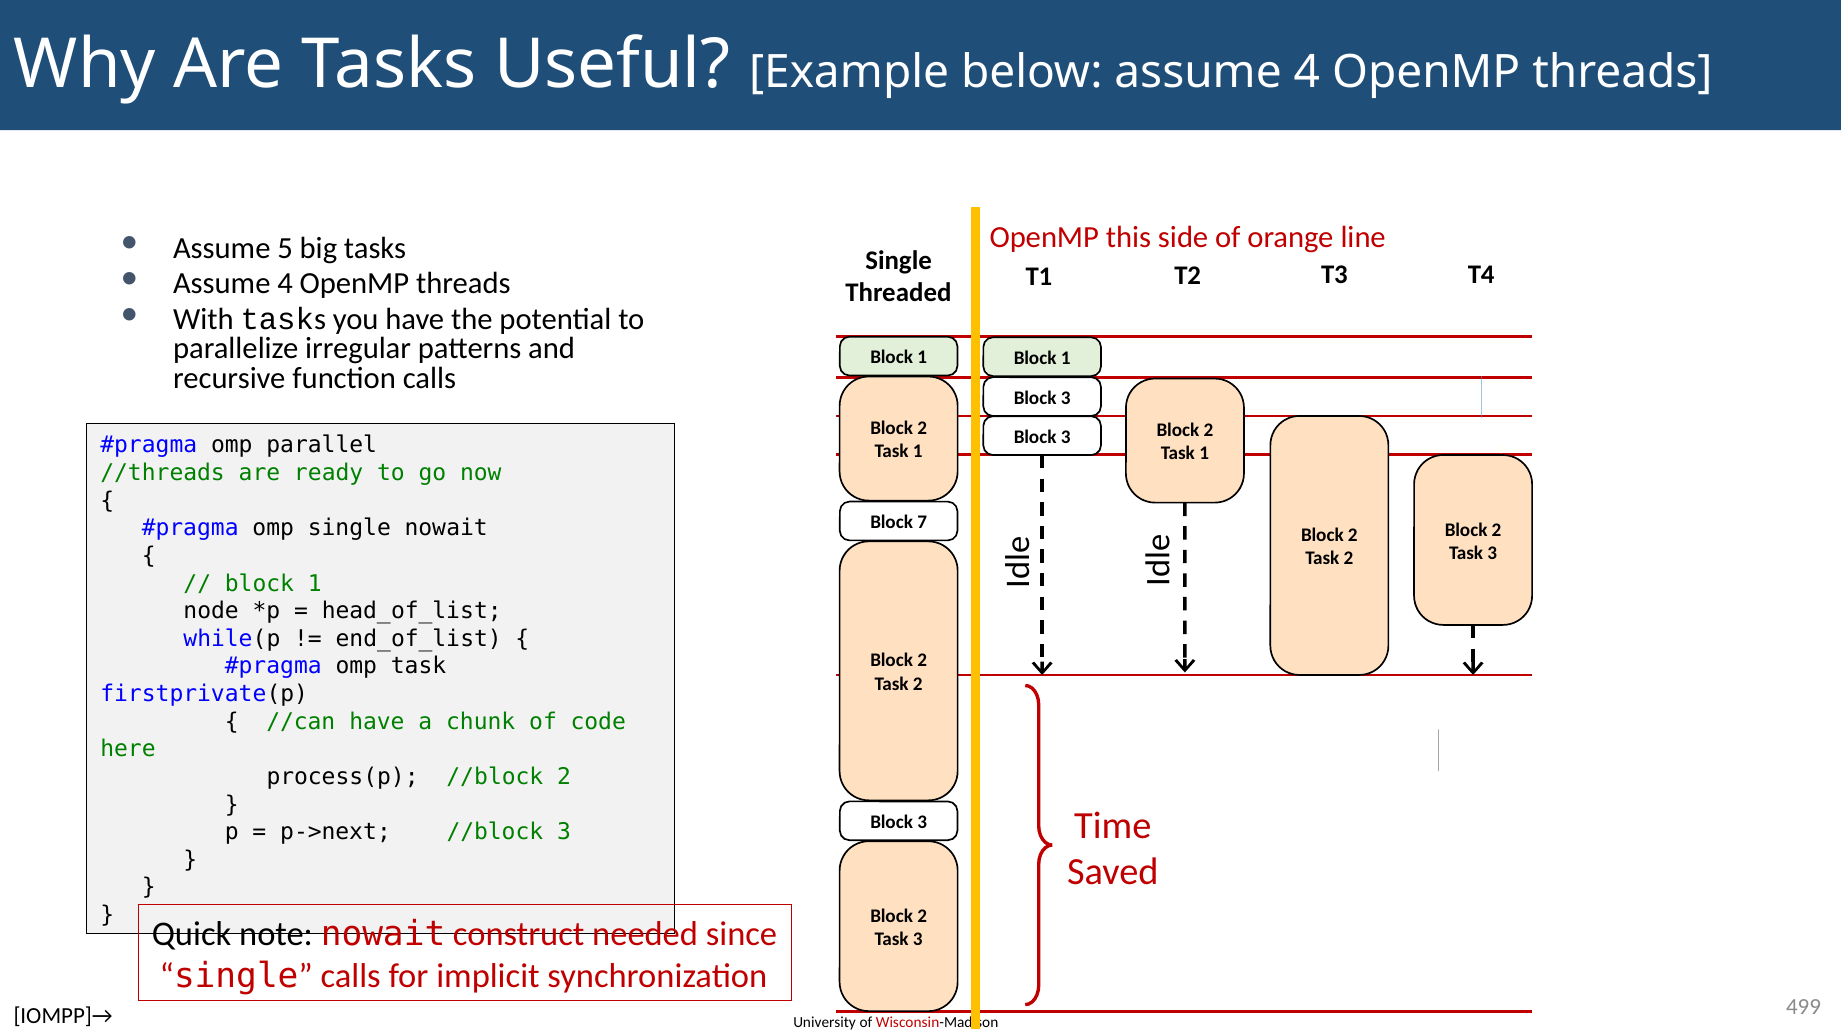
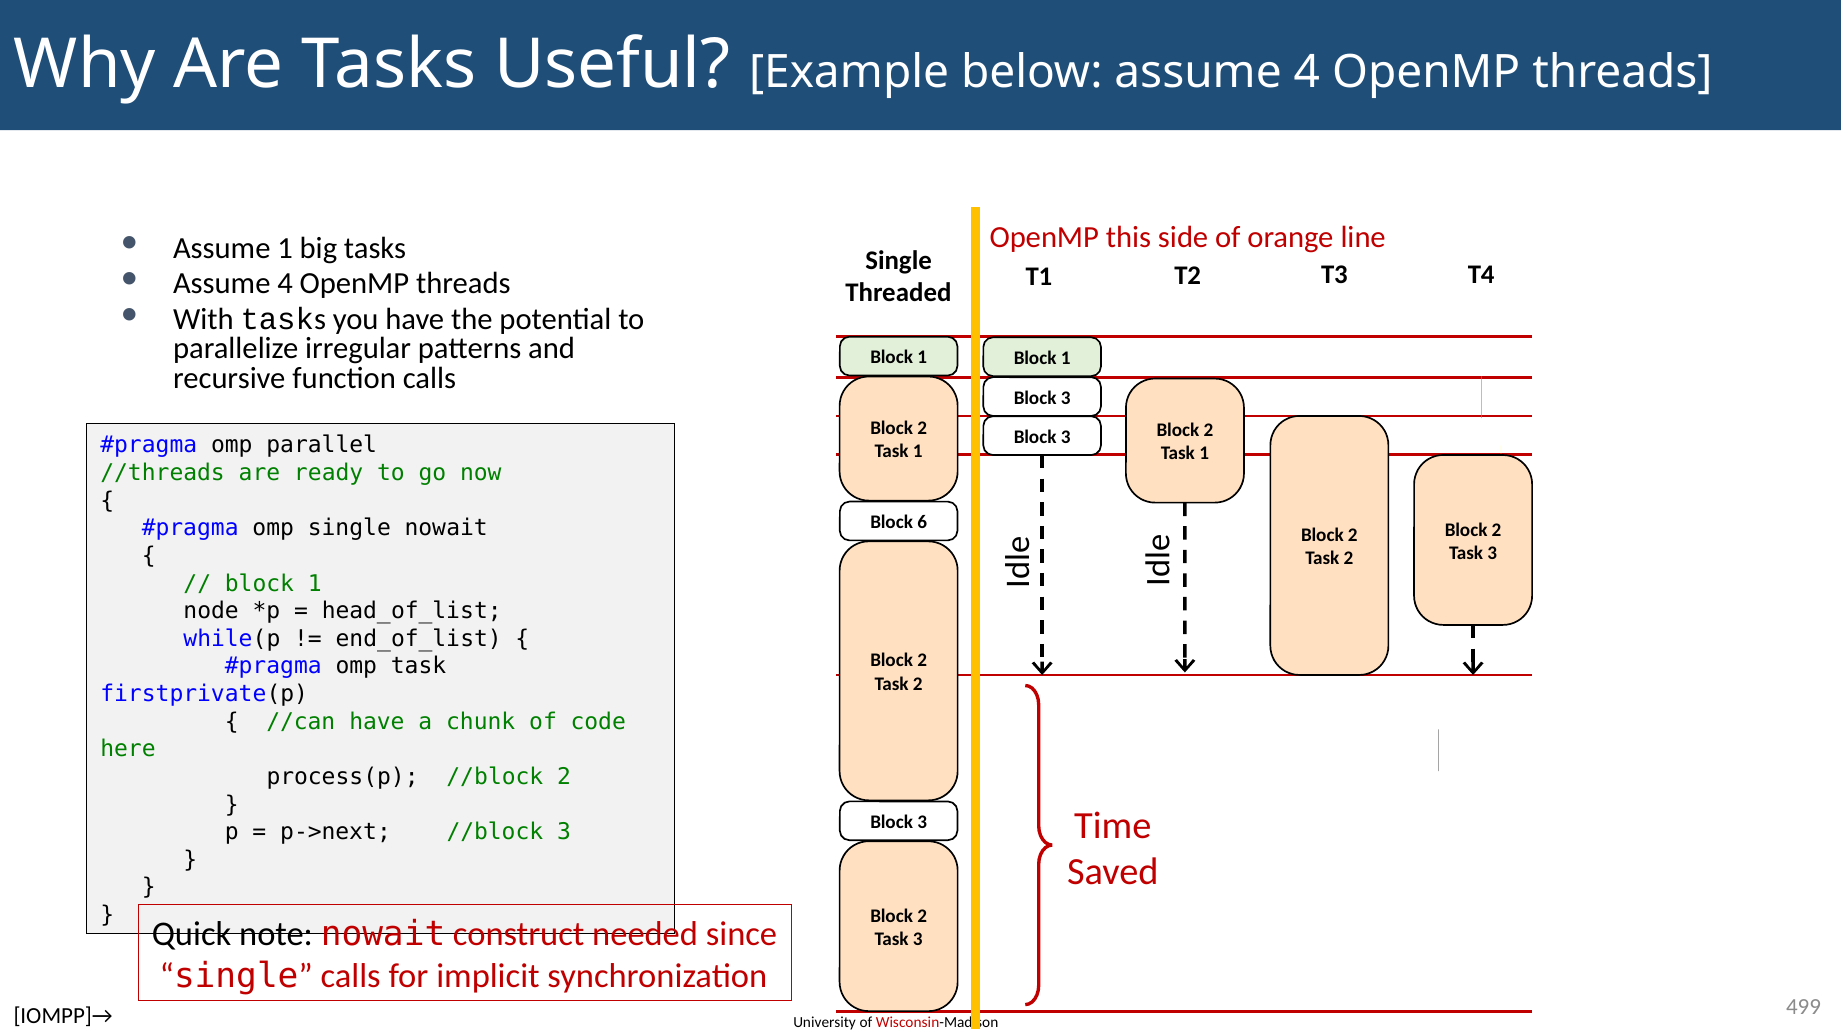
Assume 5: 5 -> 1
7: 7 -> 6
